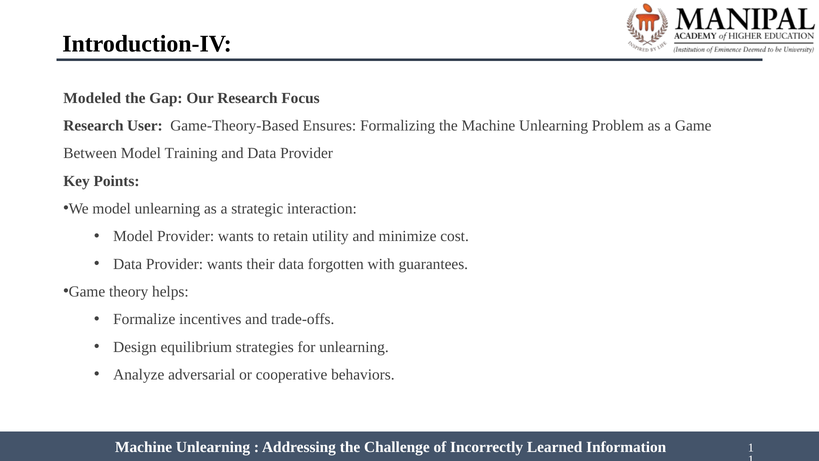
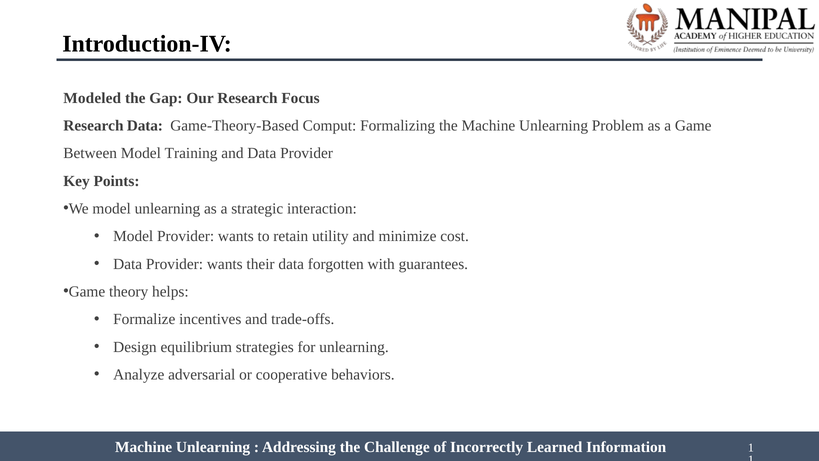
Research User: User -> Data
Ensures: Ensures -> Comput
